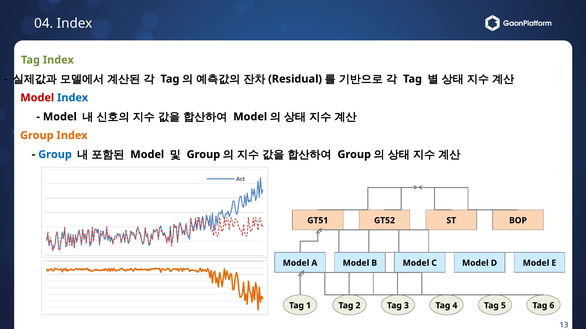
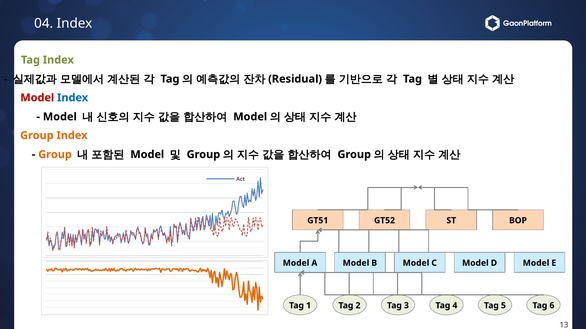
Group at (55, 155) colour: blue -> orange
